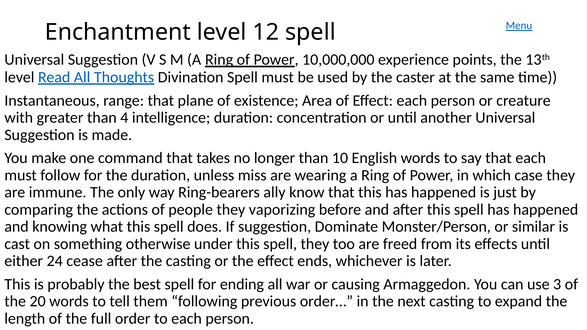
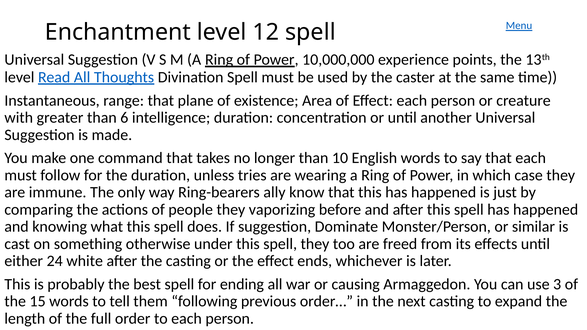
4: 4 -> 6
miss: miss -> tries
cease: cease -> white
20: 20 -> 15
